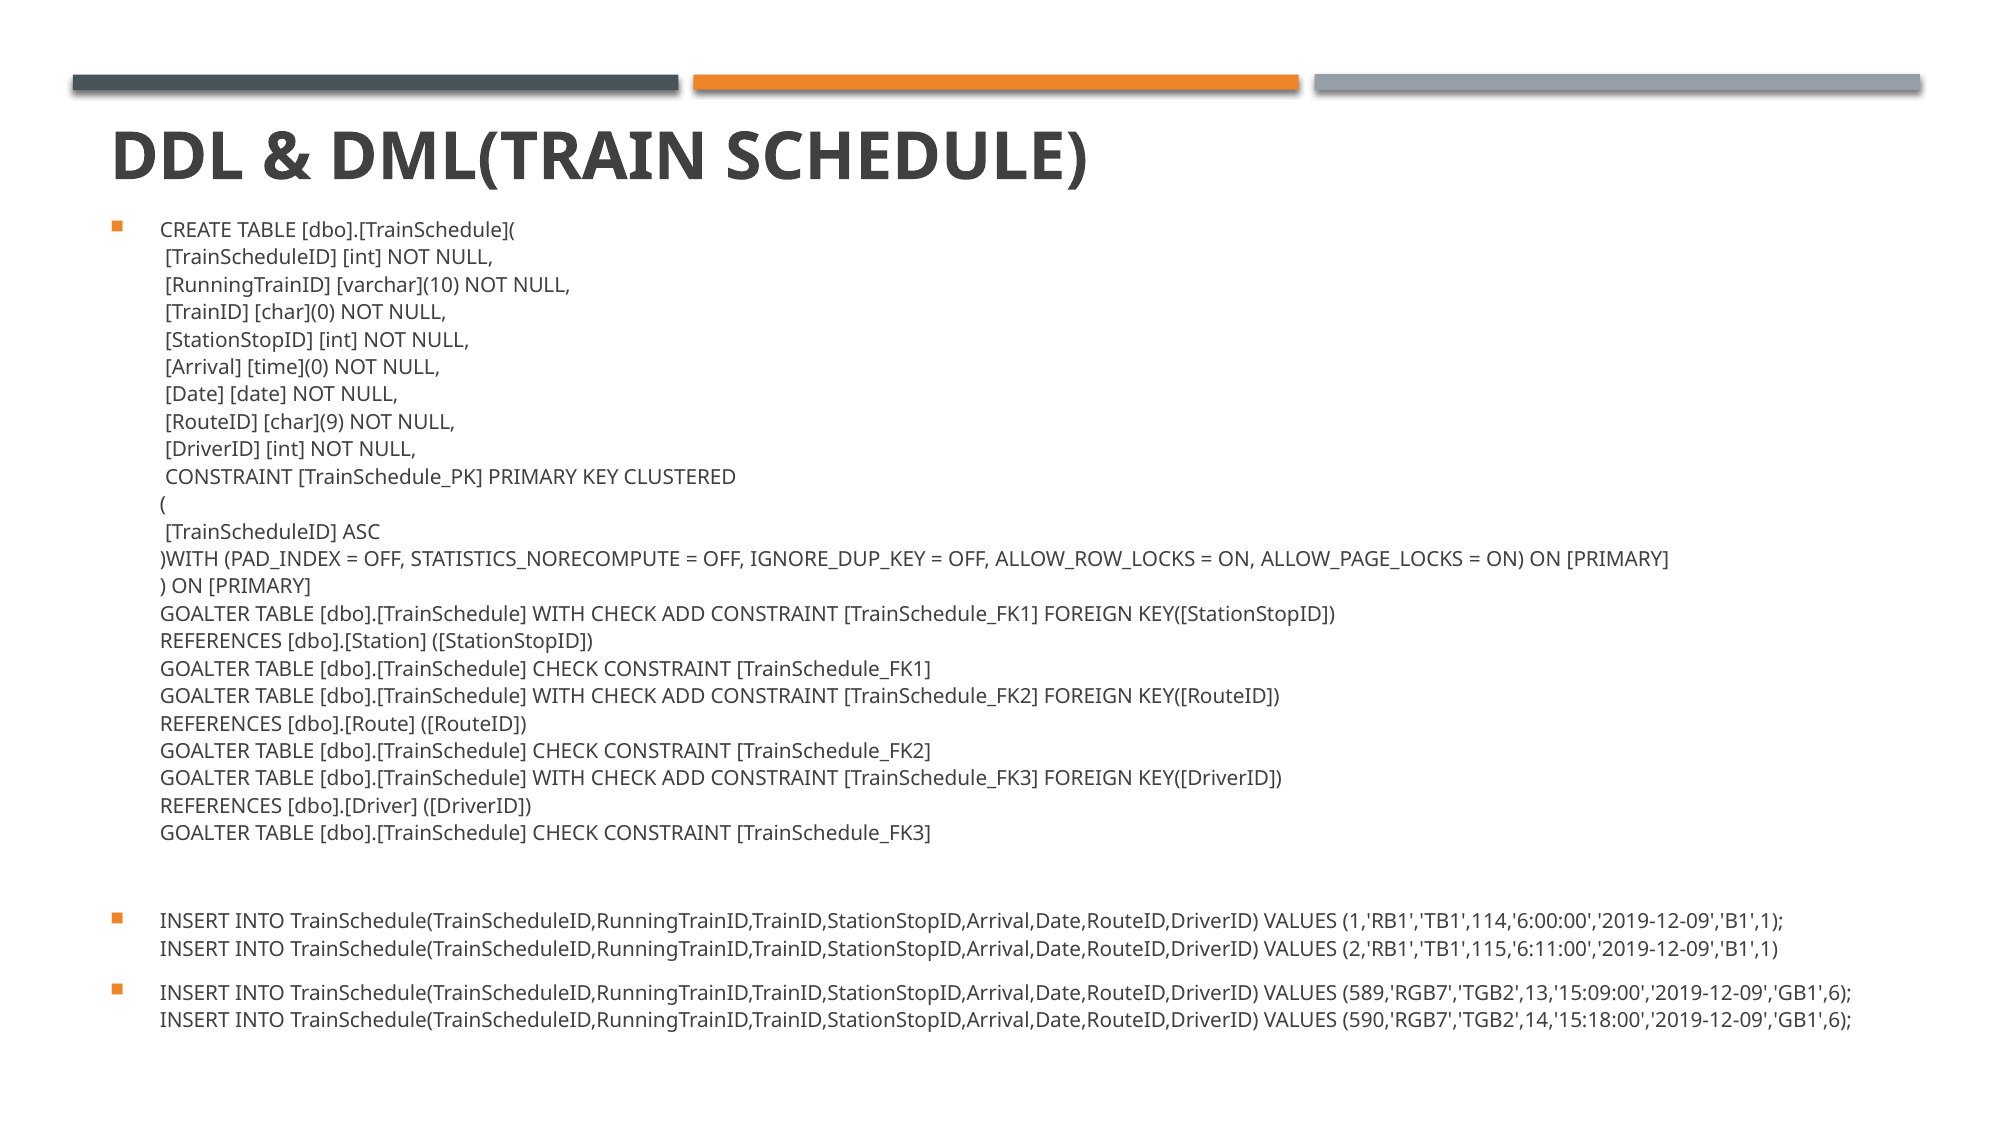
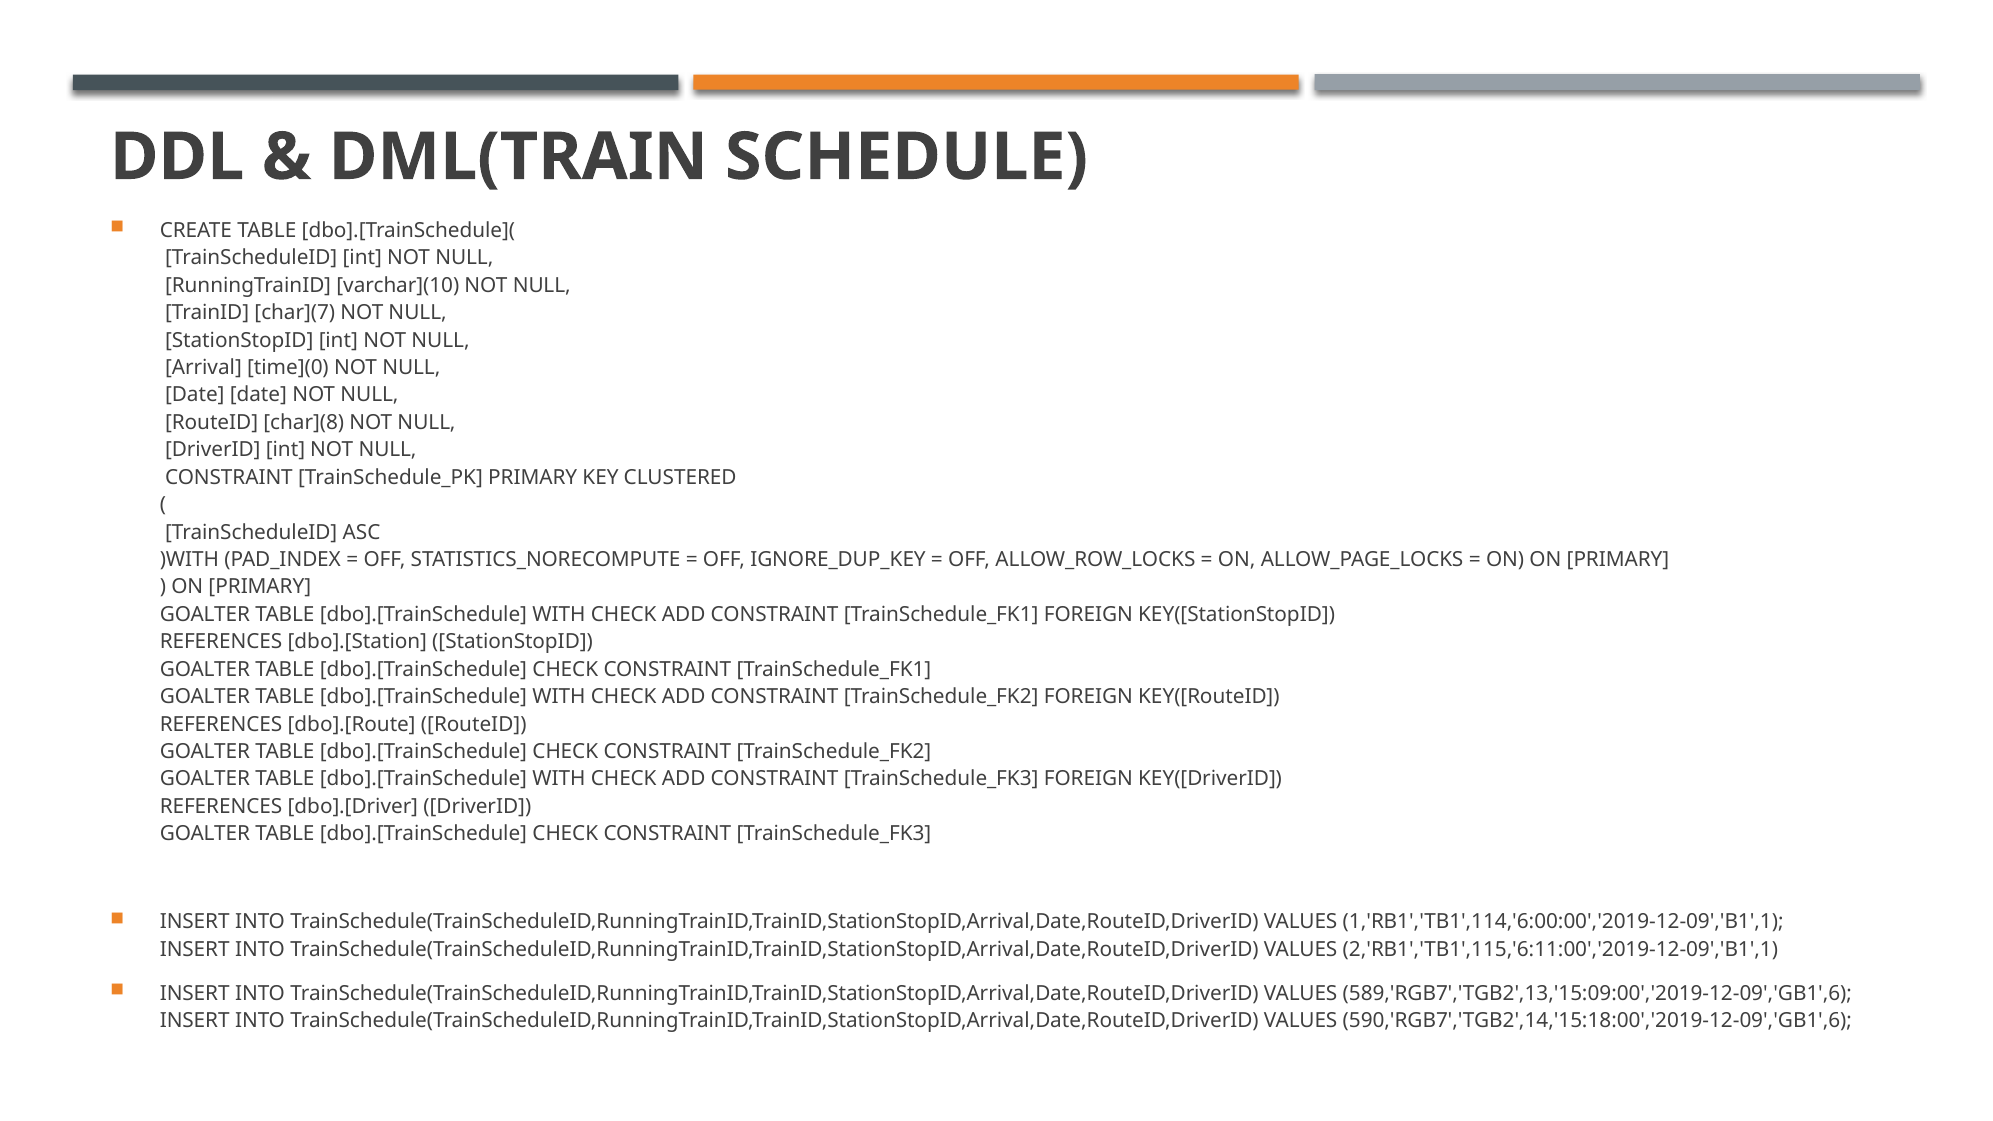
char](0: char](0 -> char](7
char](9: char](9 -> char](8
